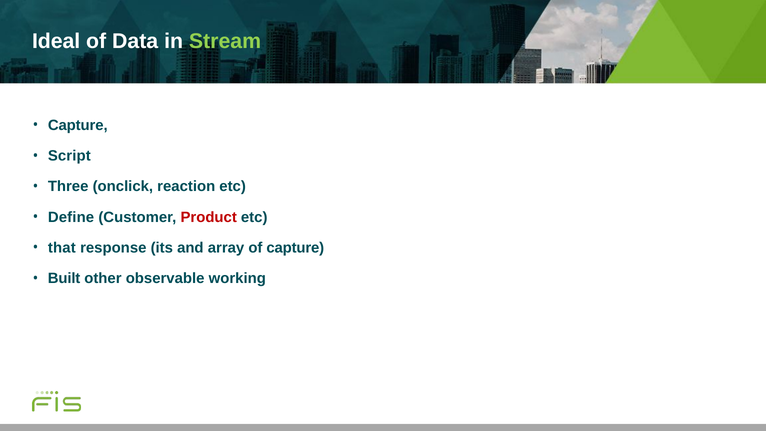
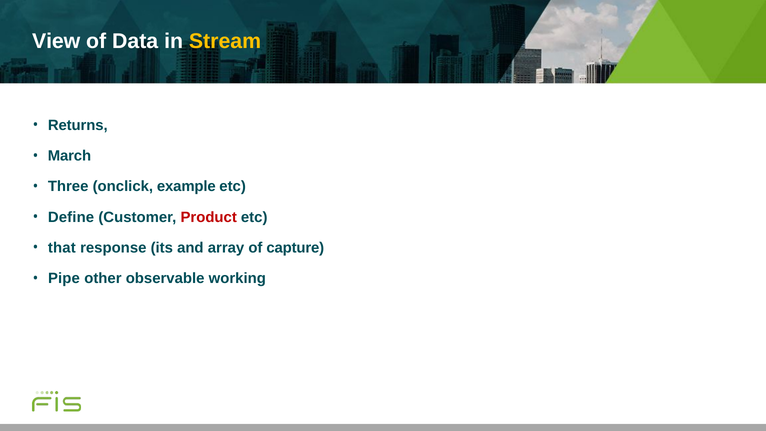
Ideal: Ideal -> View
Stream colour: light green -> yellow
Capture at (78, 125): Capture -> Returns
Script: Script -> March
reaction: reaction -> example
Built: Built -> Pipe
